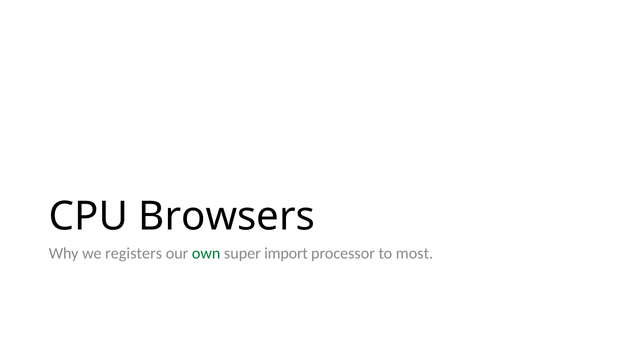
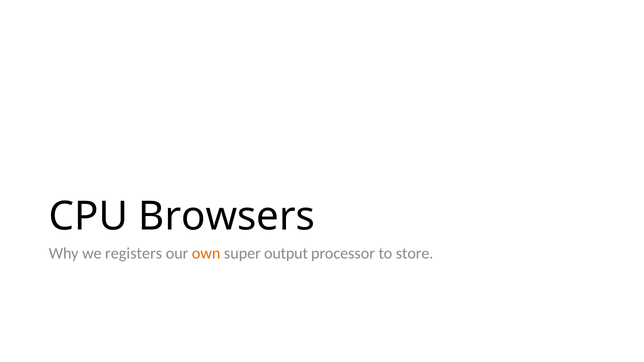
own colour: green -> orange
import: import -> output
most: most -> store
